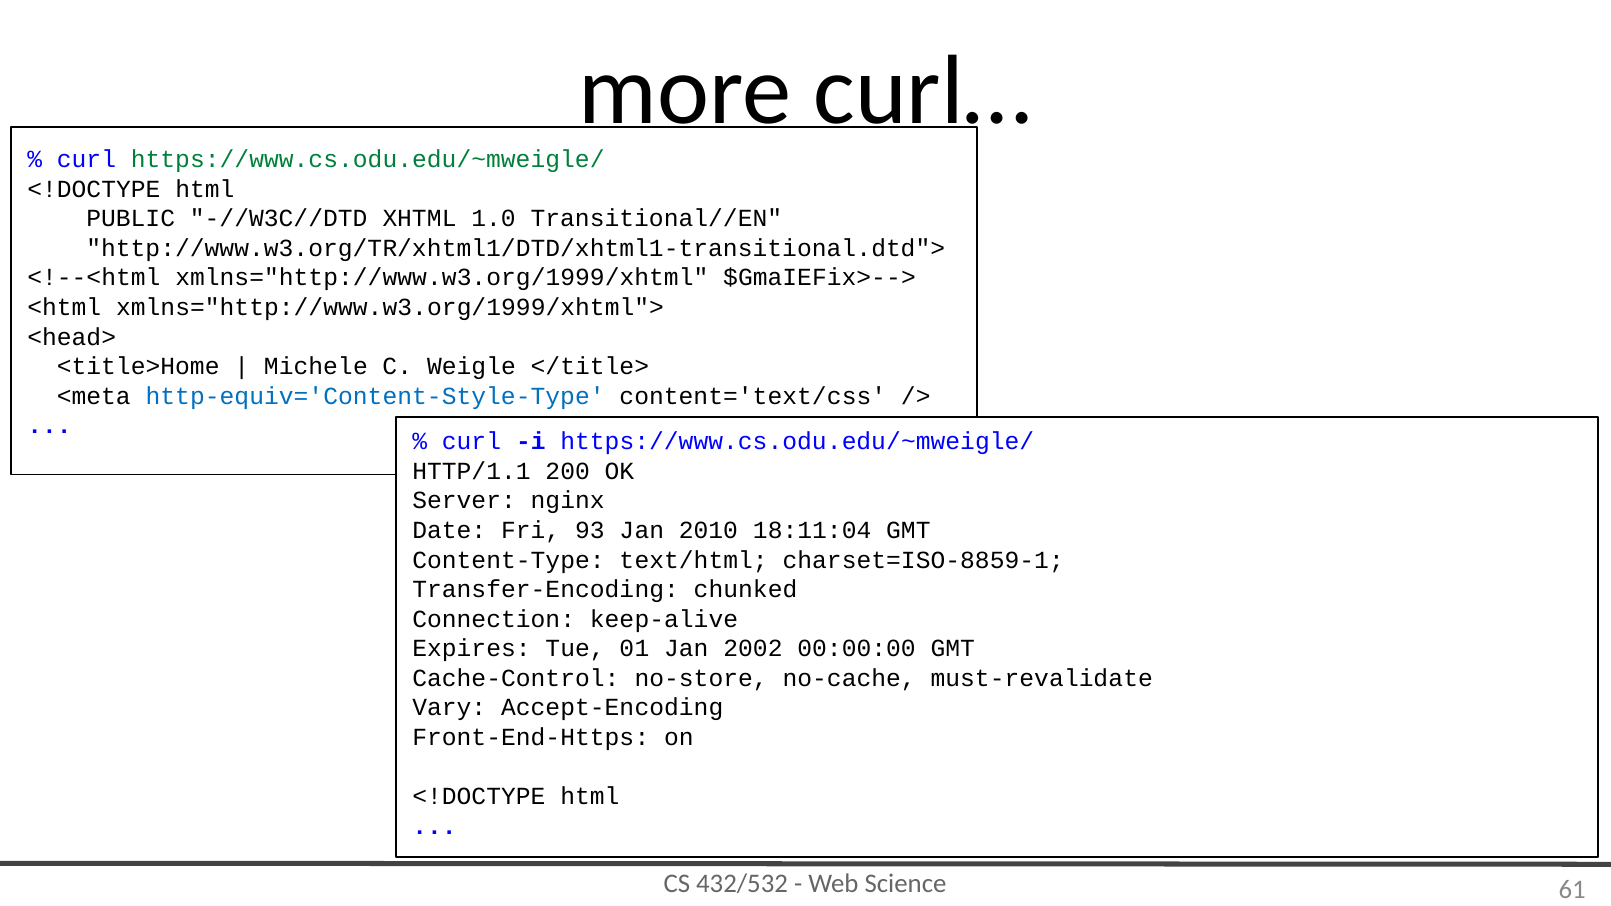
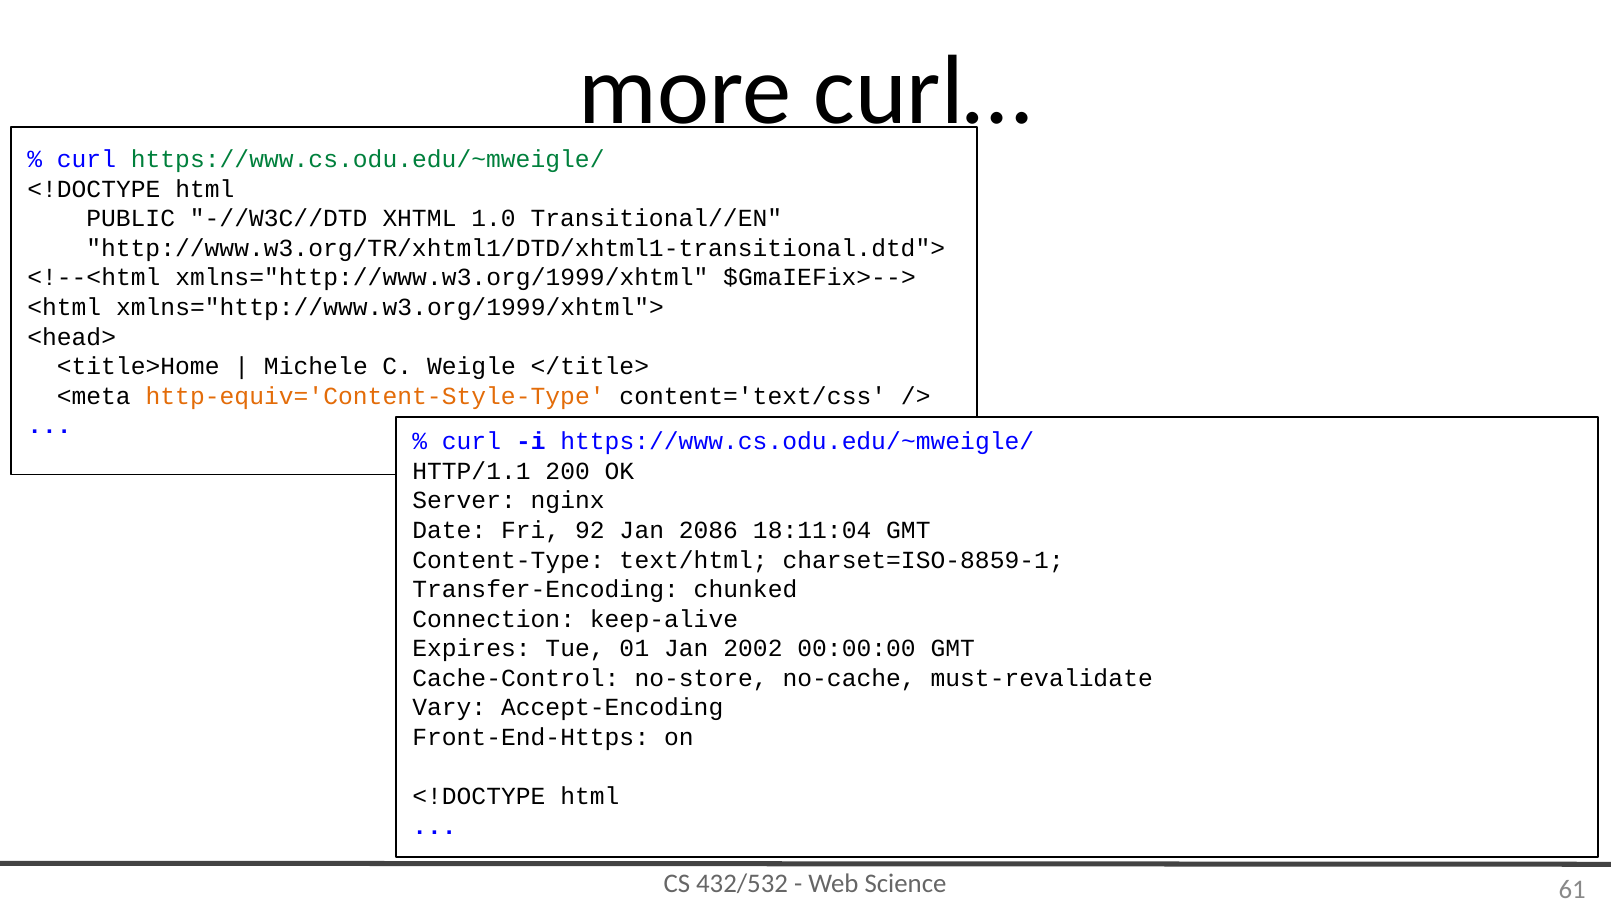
http-equiv='Content-Style-Type colour: blue -> orange
93: 93 -> 92
2010: 2010 -> 2086
